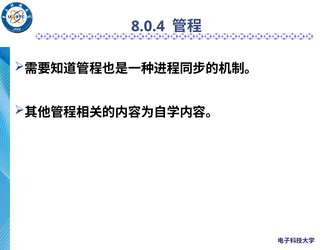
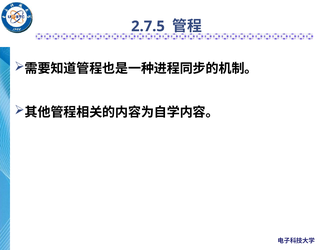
8.0.4: 8.0.4 -> 2.7.5
